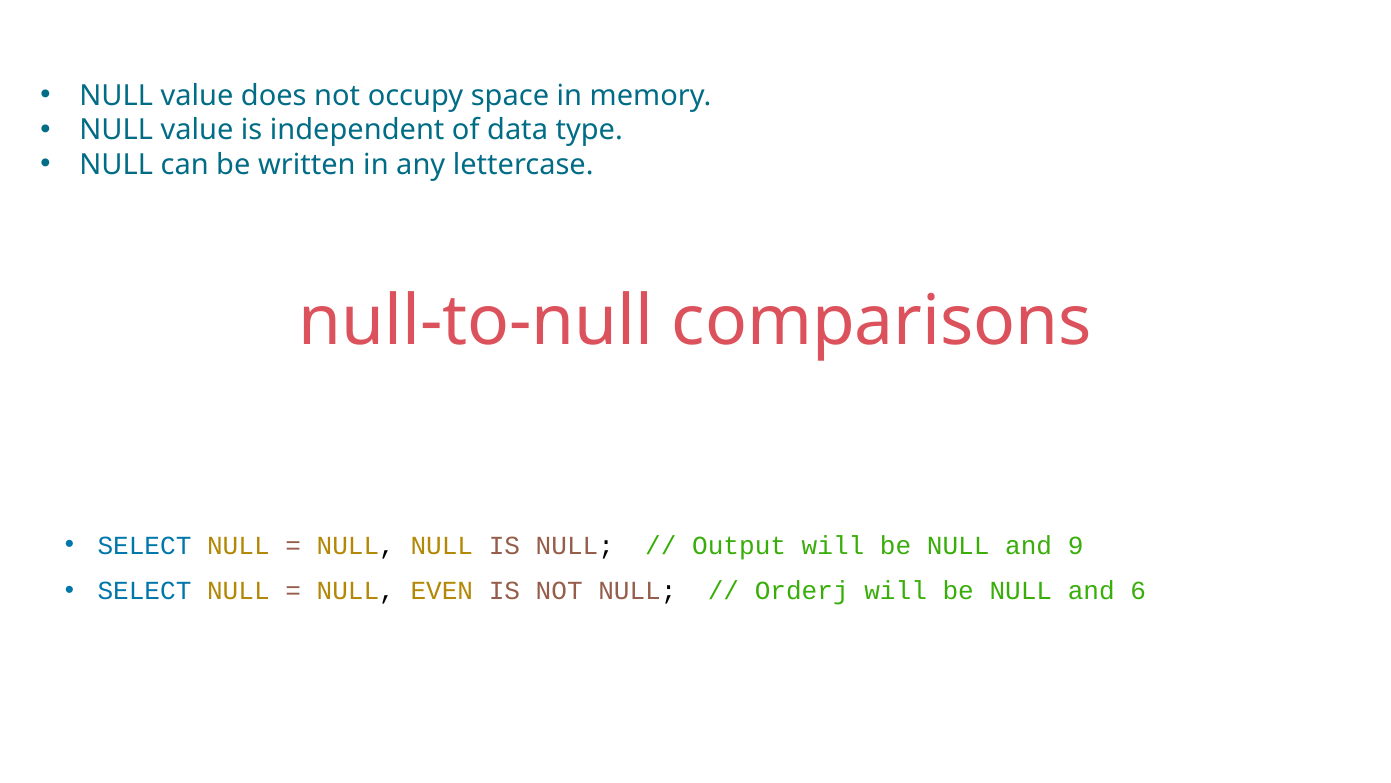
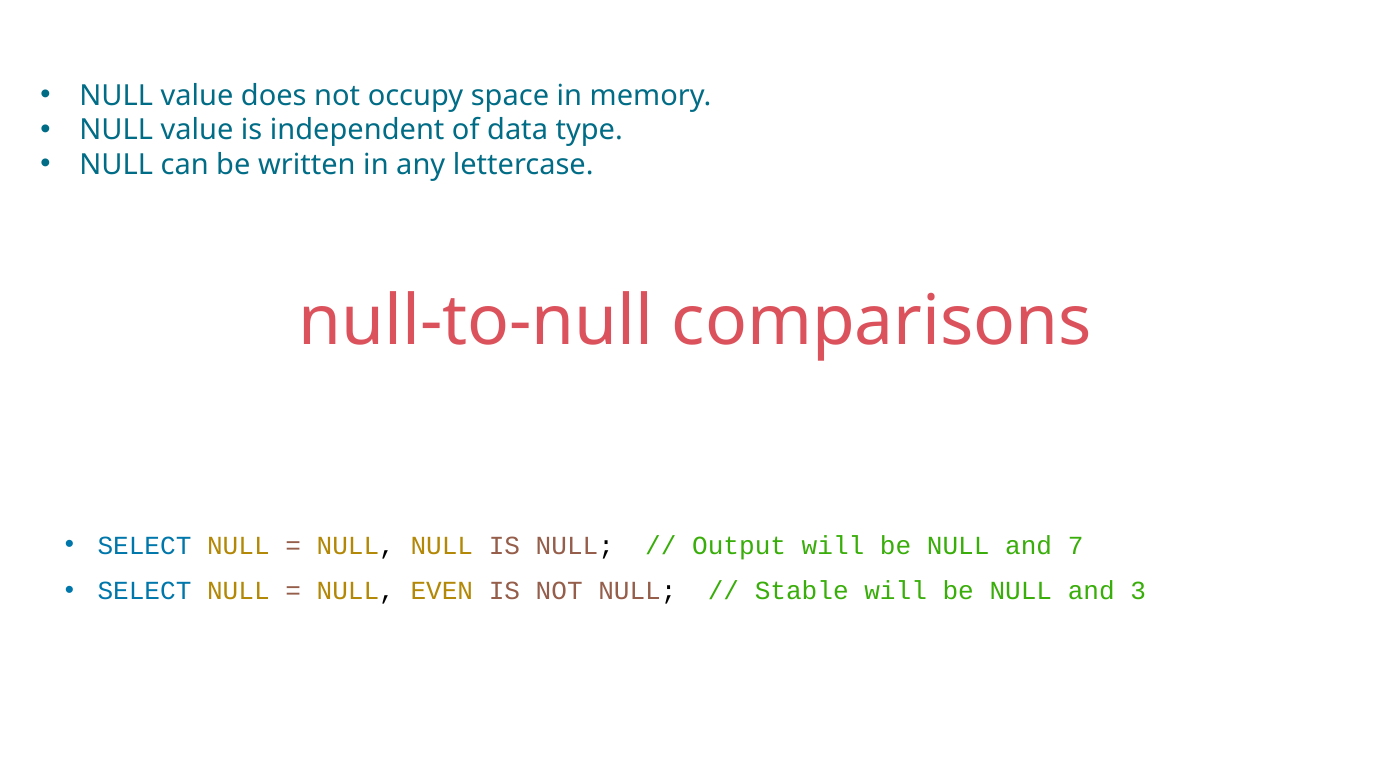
9: 9 -> 7
Orderj: Orderj -> Stable
6: 6 -> 3
